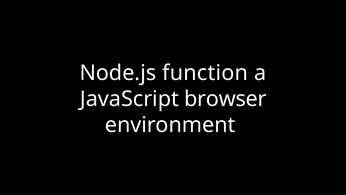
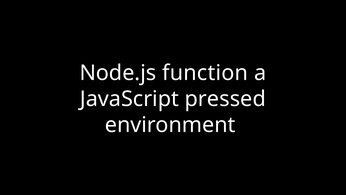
browser: browser -> pressed
